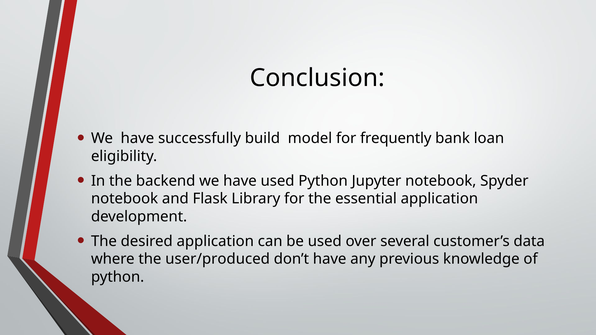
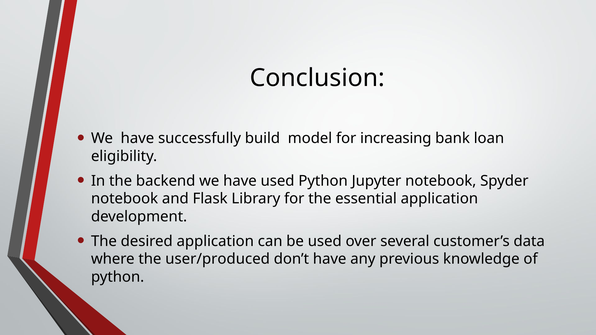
frequently: frequently -> increasing
